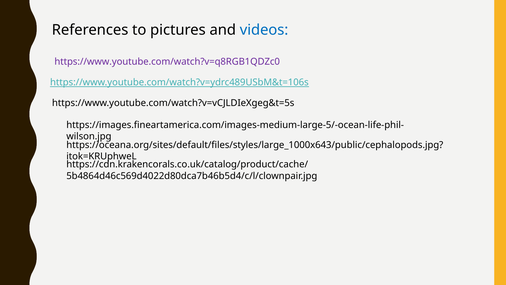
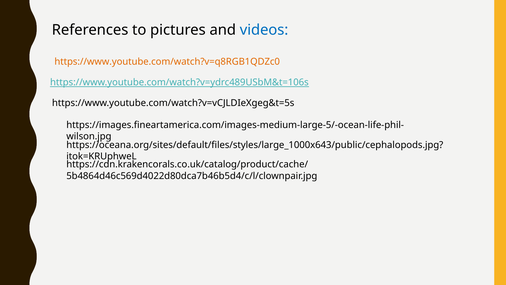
https://www.youtube.com/watch?v=q8RGB1QDZc0 colour: purple -> orange
